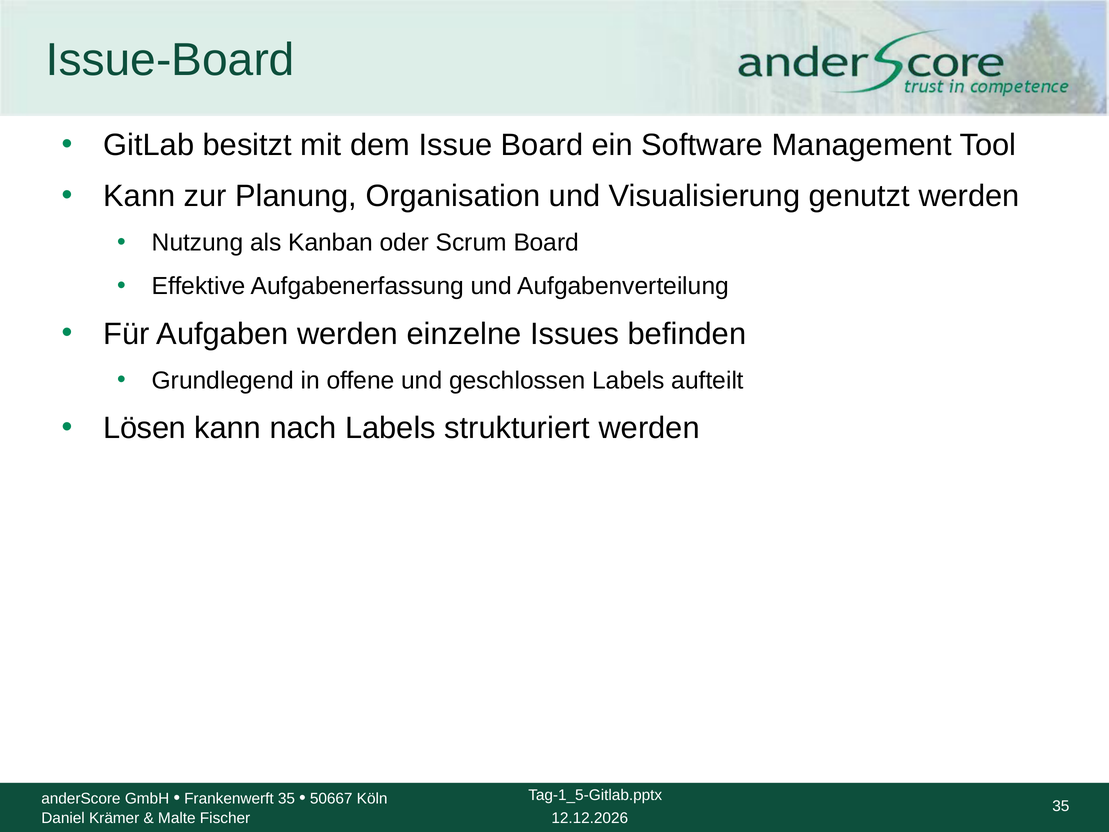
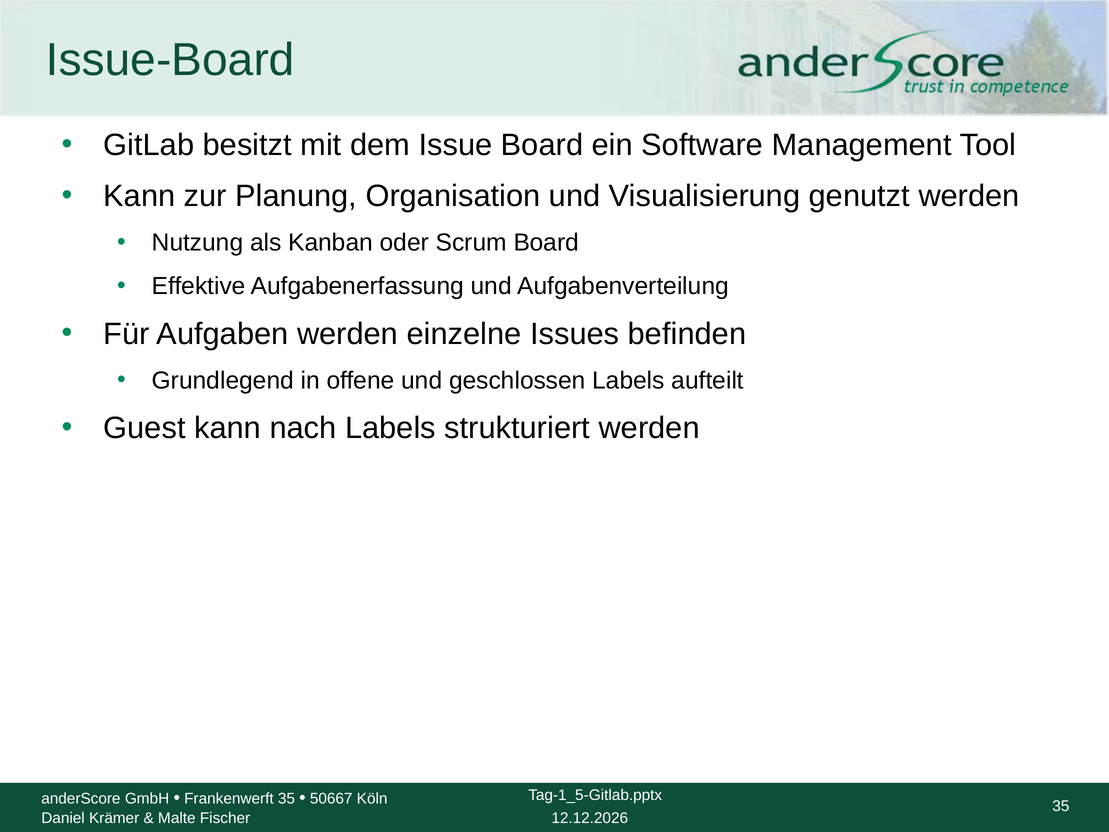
Lösen: Lösen -> Guest
